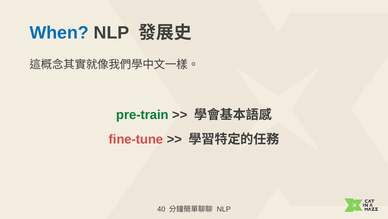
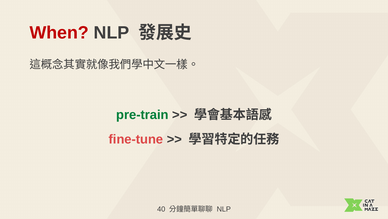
When colour: blue -> red
